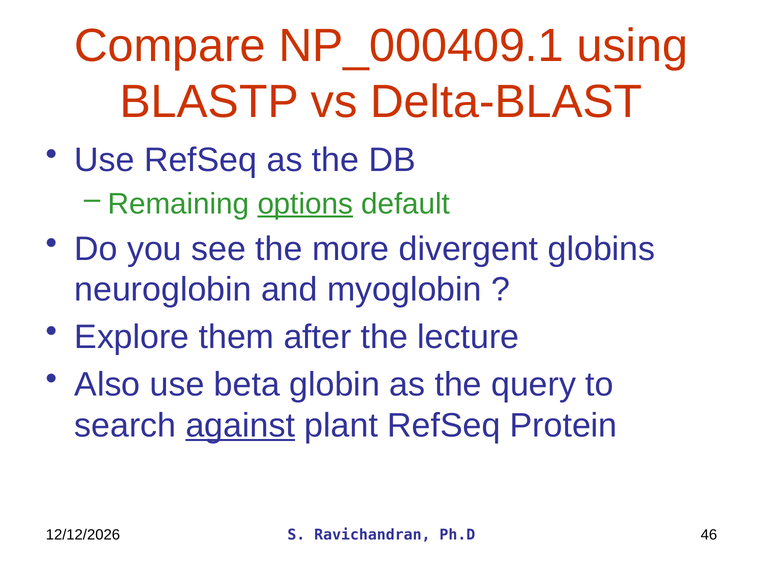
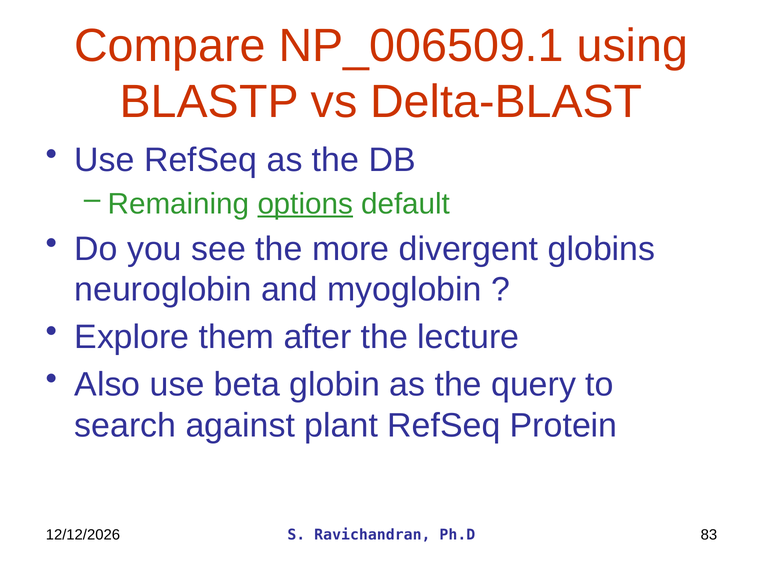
NP_000409.1: NP_000409.1 -> NP_006509.1
against underline: present -> none
46: 46 -> 83
